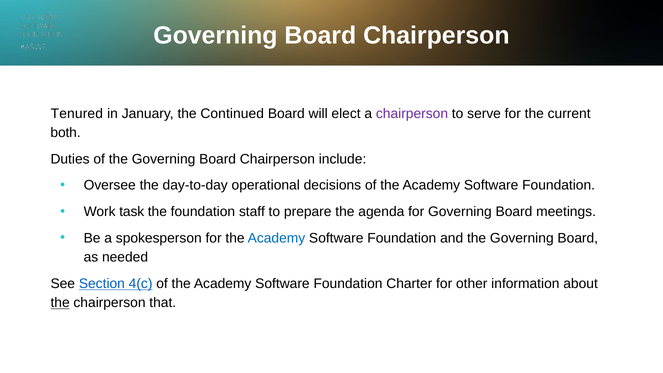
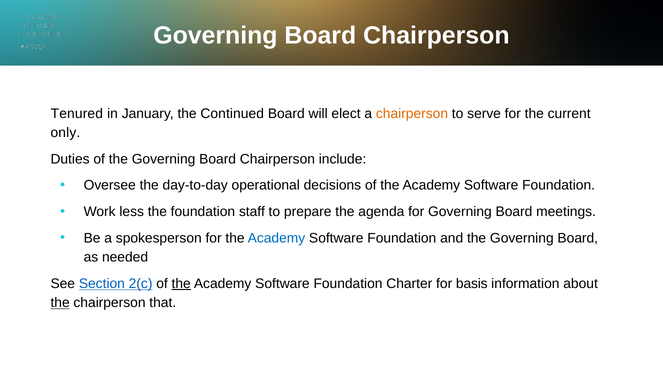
chairperson at (412, 113) colour: purple -> orange
both: both -> only
task: task -> less
4(c: 4(c -> 2(c
the at (181, 284) underline: none -> present
other: other -> basis
